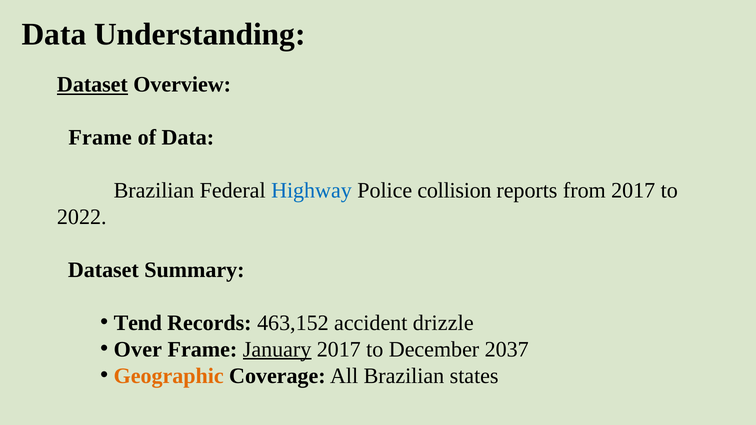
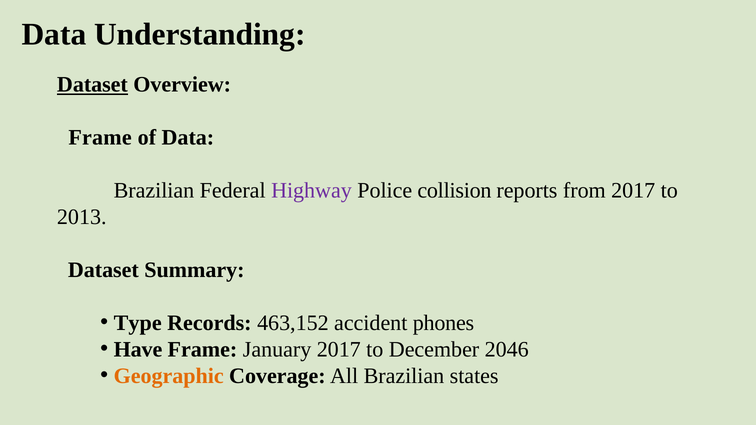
Highway colour: blue -> purple
2022: 2022 -> 2013
Tend: Tend -> Type
drizzle: drizzle -> phones
Over: Over -> Have
January underline: present -> none
2037: 2037 -> 2046
